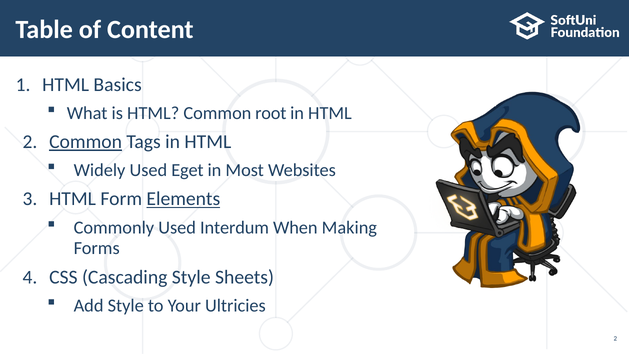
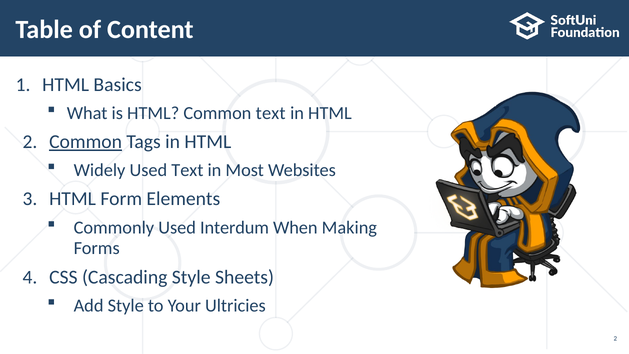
Common root: root -> text
Used Eget: Eget -> Text
Elements underline: present -> none
